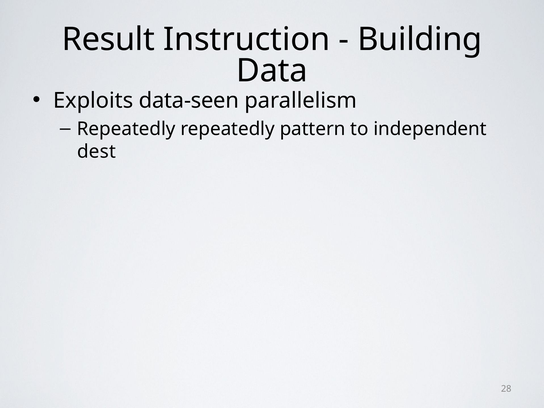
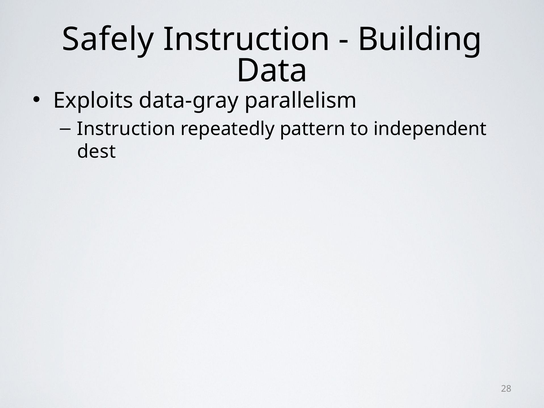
Result: Result -> Safely
data-seen: data-seen -> data-gray
Repeatedly at (126, 129): Repeatedly -> Instruction
